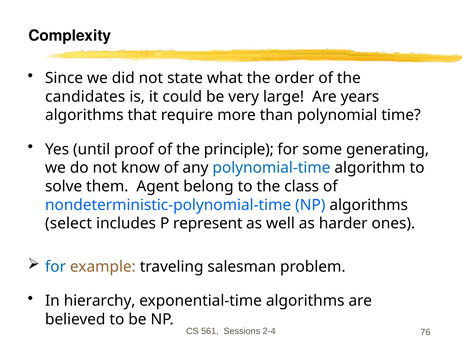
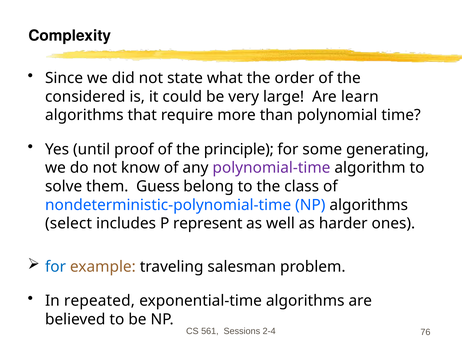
candidates: candidates -> considered
years: years -> learn
polynomial-time colour: blue -> purple
Agent: Agent -> Guess
hierarchy: hierarchy -> repeated
